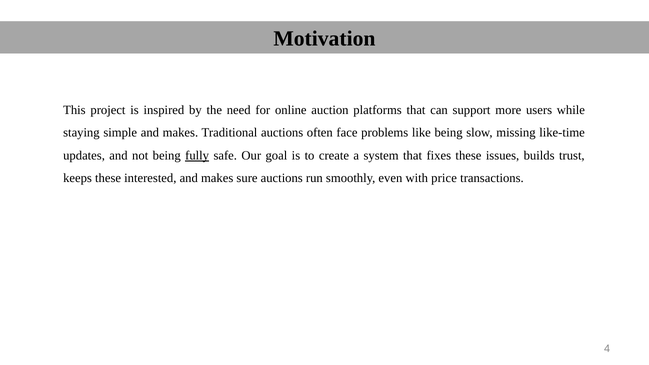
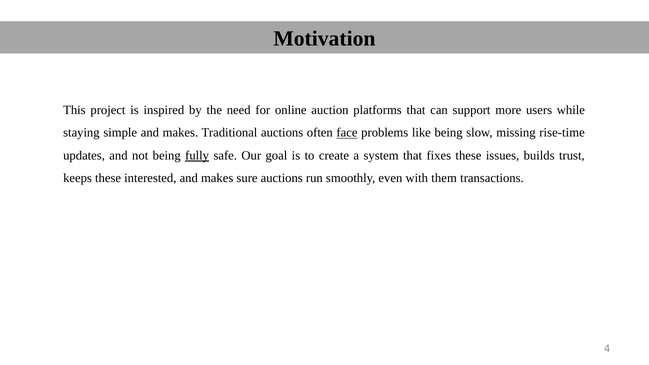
face underline: none -> present
like-time: like-time -> rise-time
price: price -> them
